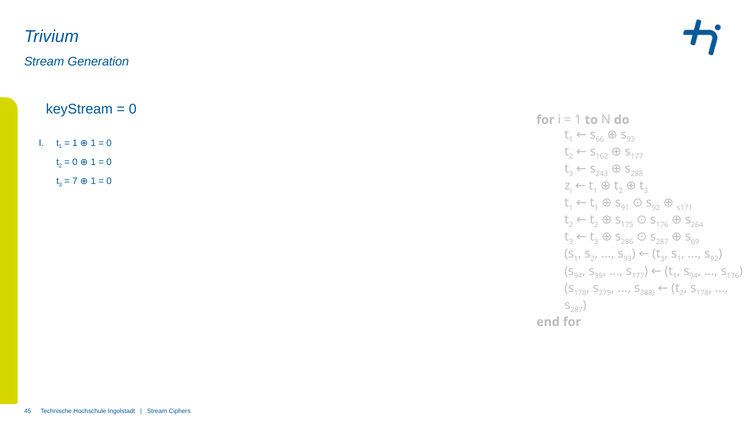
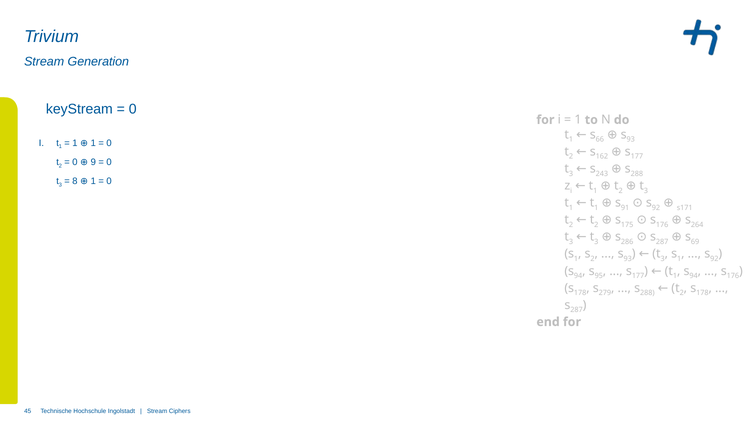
0 1: 1 -> 9
7: 7 -> 8
